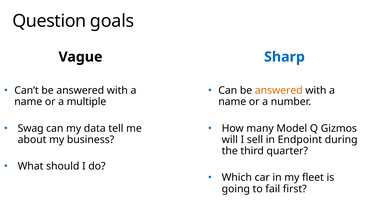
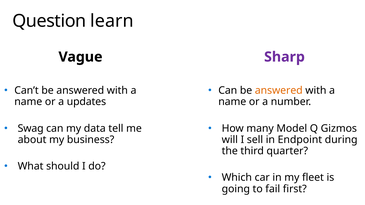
goals: goals -> learn
Sharp colour: blue -> purple
multiple: multiple -> updates
